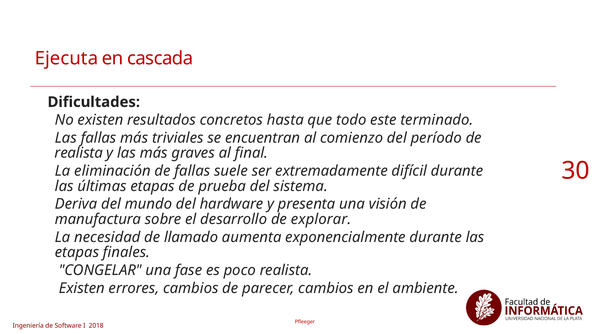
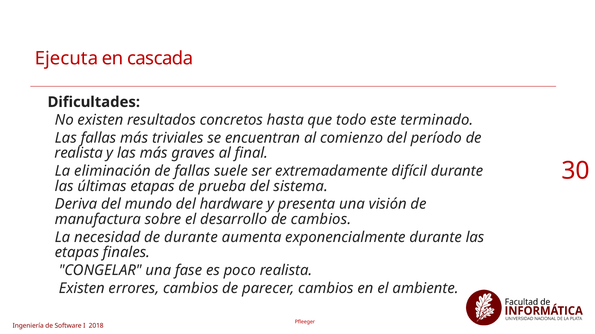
de explorar: explorar -> cambios
de llamado: llamado -> durante
